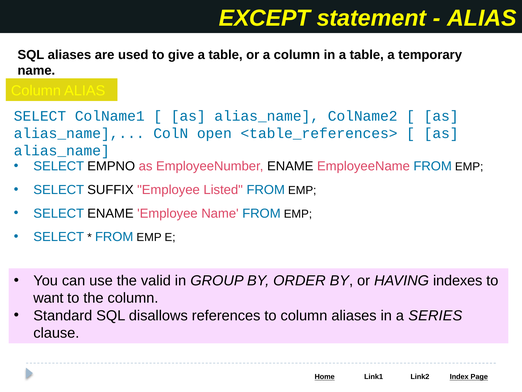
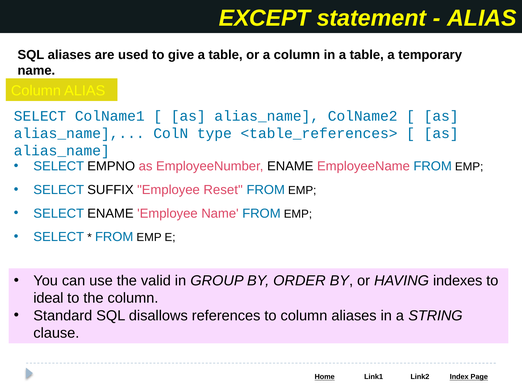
open: open -> type
Listed: Listed -> Reset
want: want -> ideal
SERIES: SERIES -> STRING
